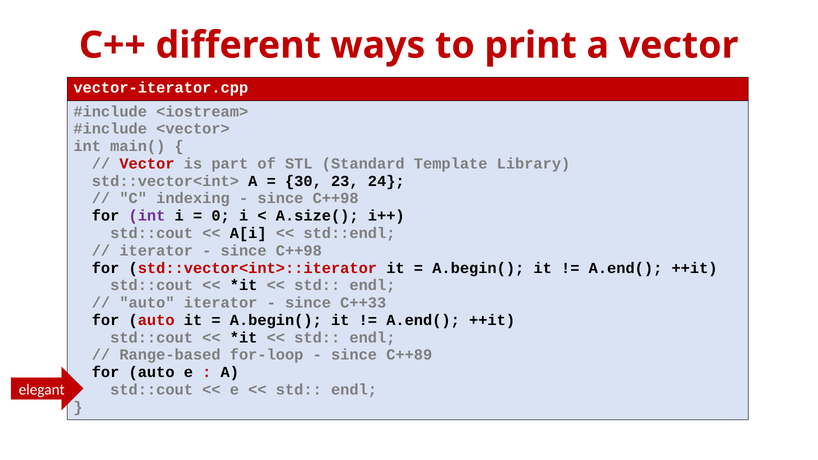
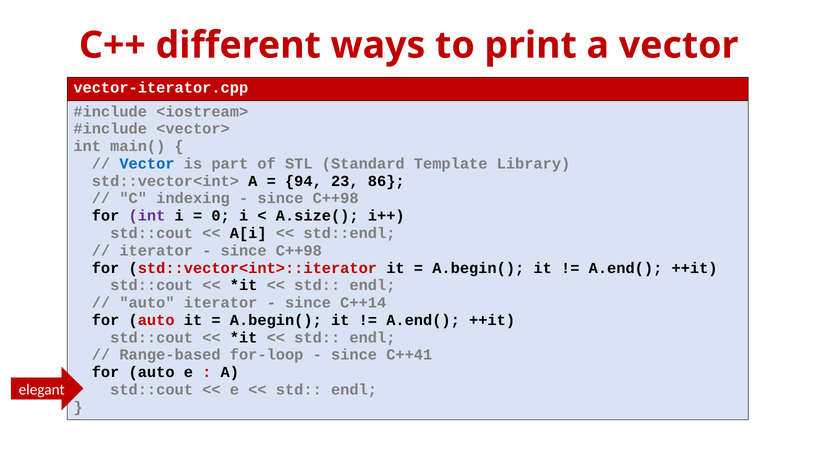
Vector at (147, 164) colour: red -> blue
30: 30 -> 94
24: 24 -> 86
C++33: C++33 -> C++14
C++89: C++89 -> C++41
